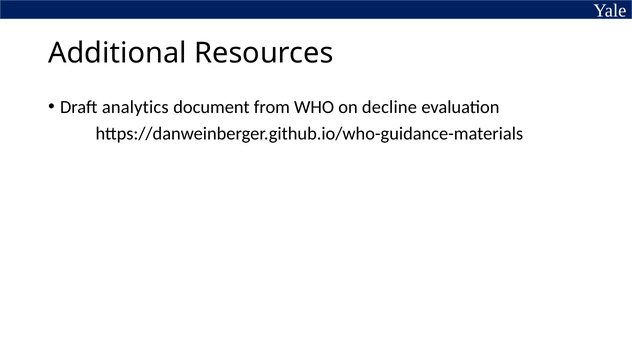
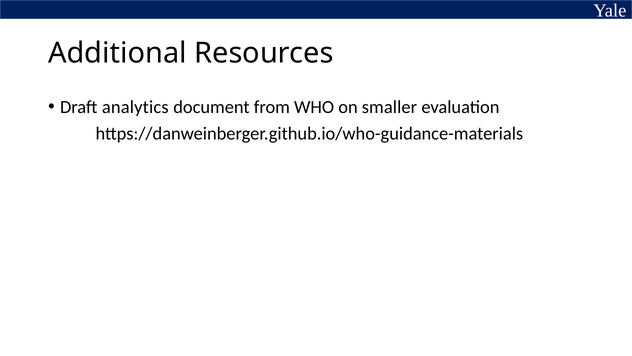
decline: decline -> smaller
